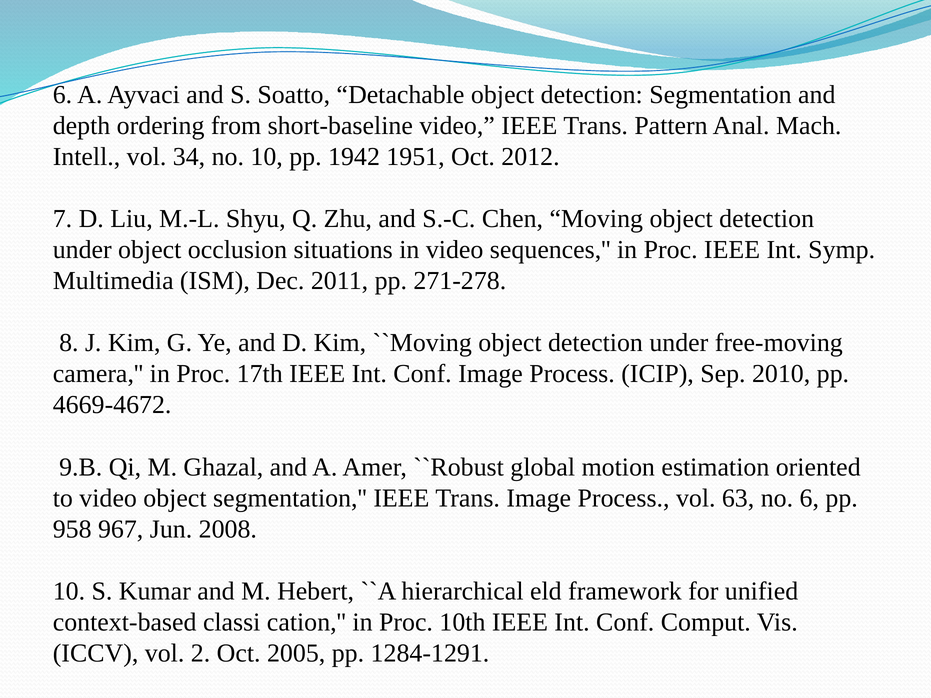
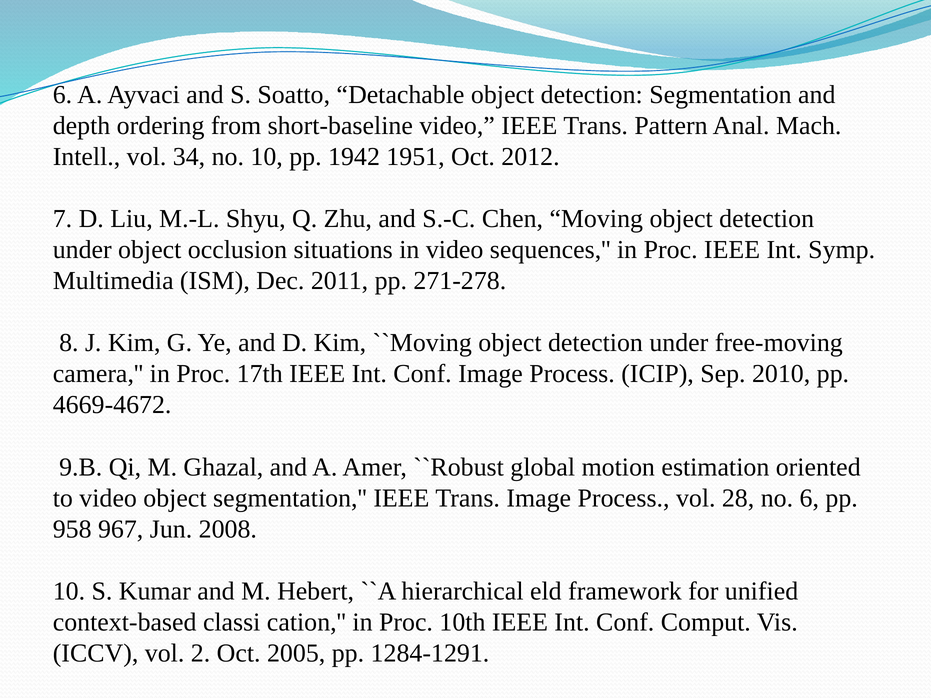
63: 63 -> 28
